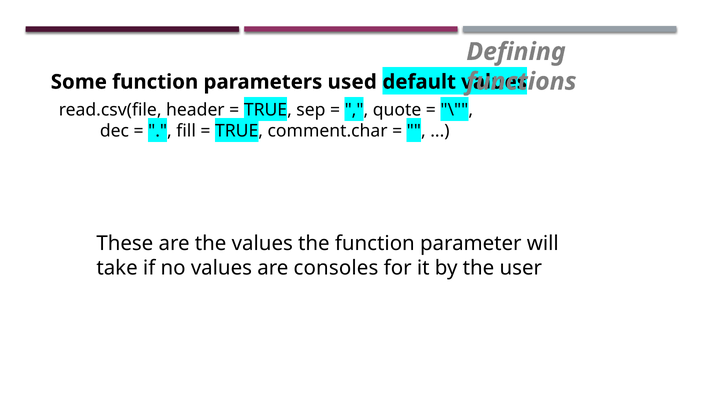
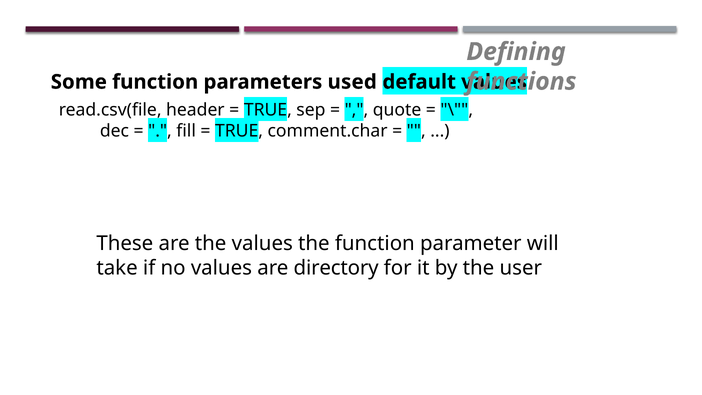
consoles: consoles -> directory
